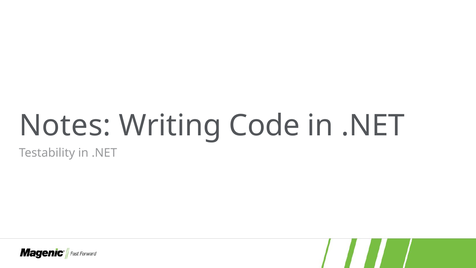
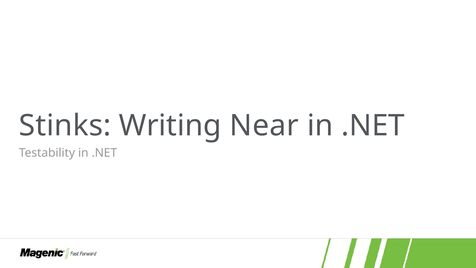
Notes: Notes -> Stinks
Code: Code -> Near
